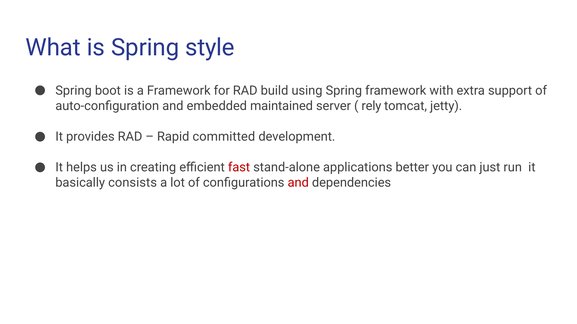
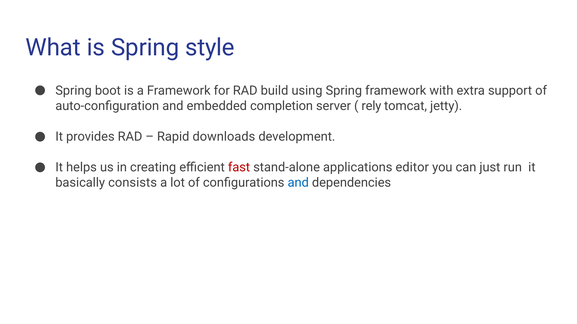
maintained: maintained -> completion
committed: committed -> downloads
better: better -> editor
and at (298, 183) colour: red -> blue
